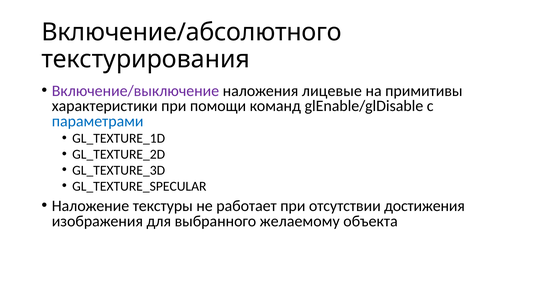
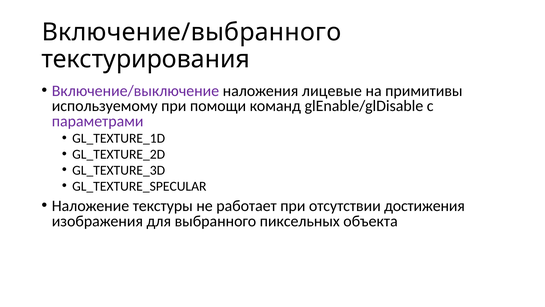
Включение/абсолютного: Включение/абсолютного -> Включение/выбранного
характеристики: характеристики -> используемому
параметрами colour: blue -> purple
желаемому: желаемому -> пиксельных
